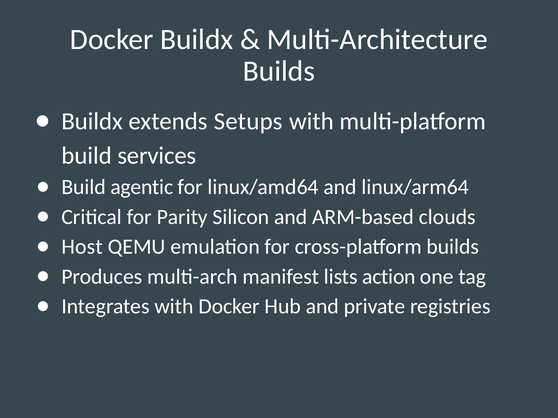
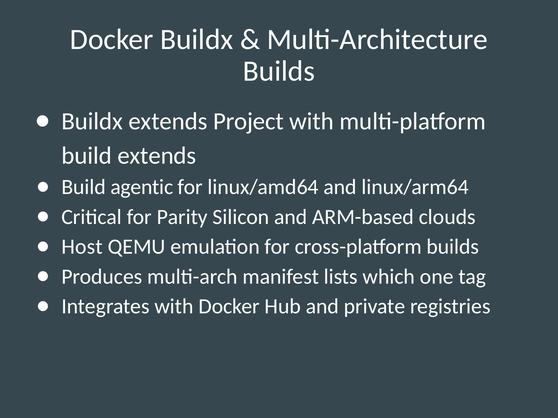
Setups: Setups -> Project
build services: services -> extends
action: action -> which
